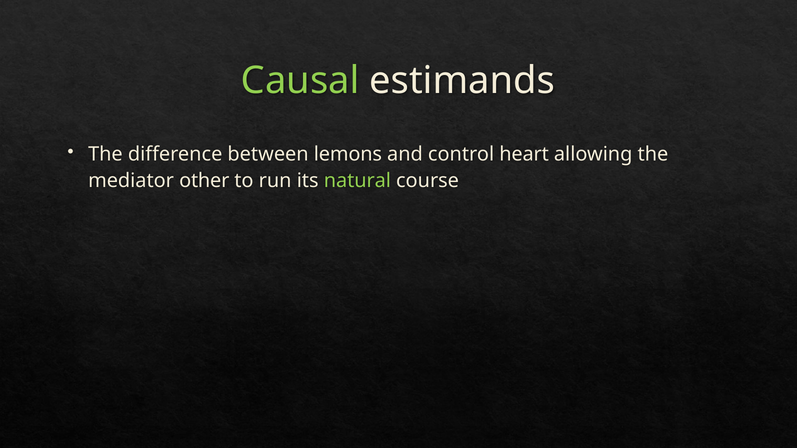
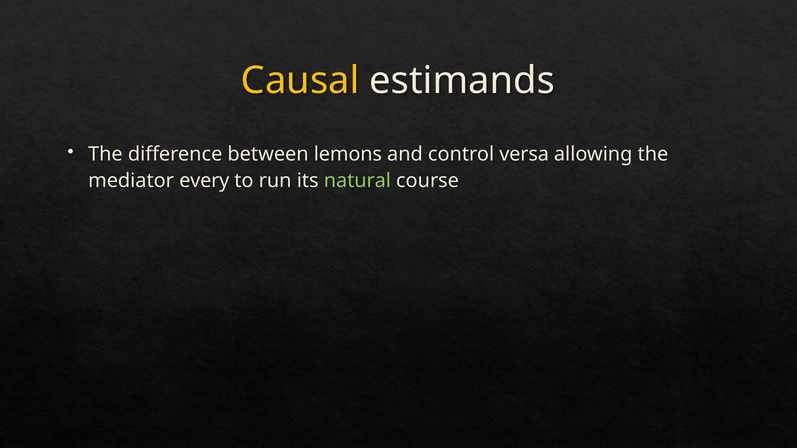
Causal colour: light green -> yellow
heart: heart -> versa
other: other -> every
